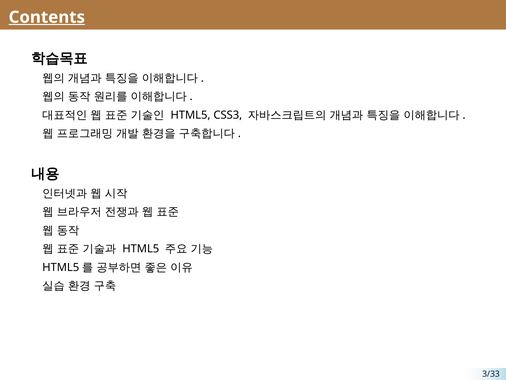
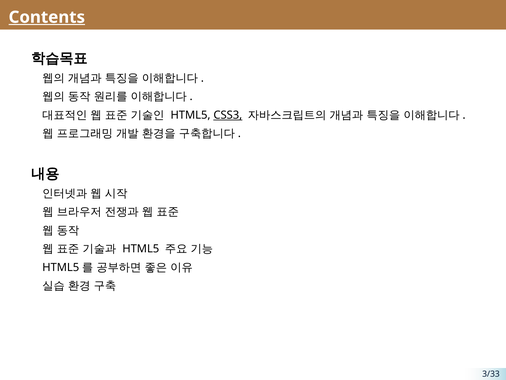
CSS3 underline: none -> present
